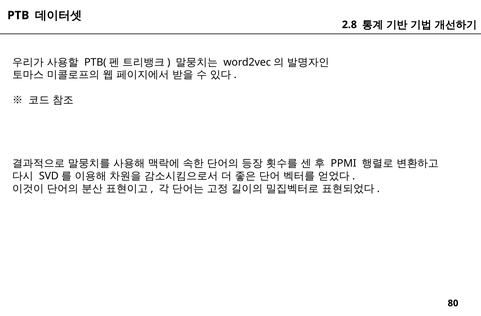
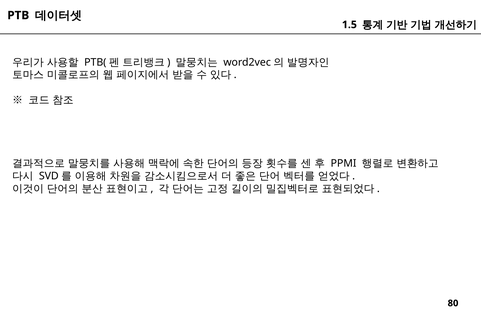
2.8: 2.8 -> 1.5
